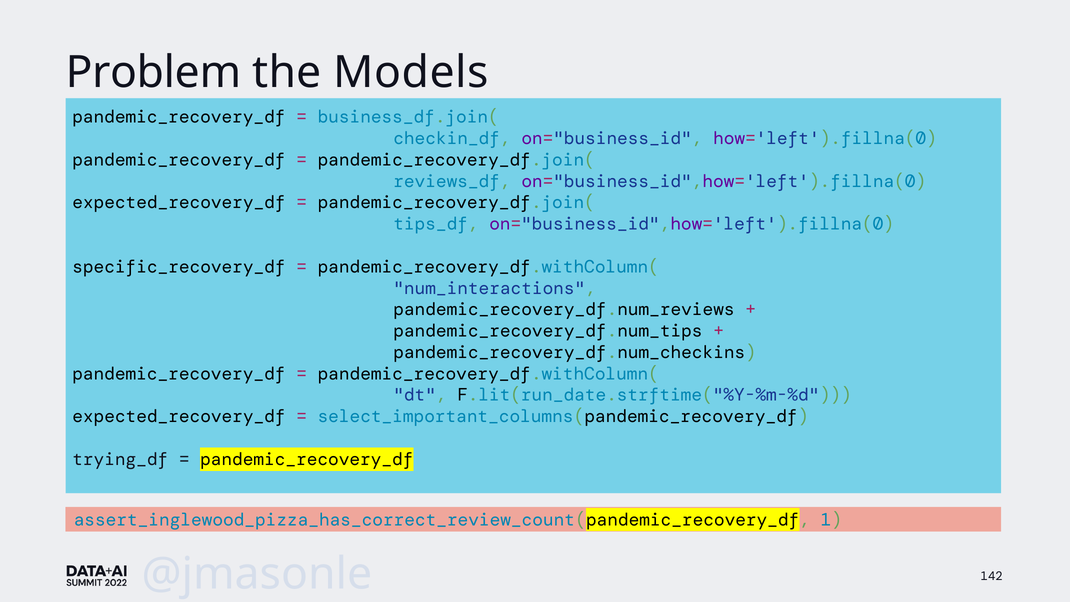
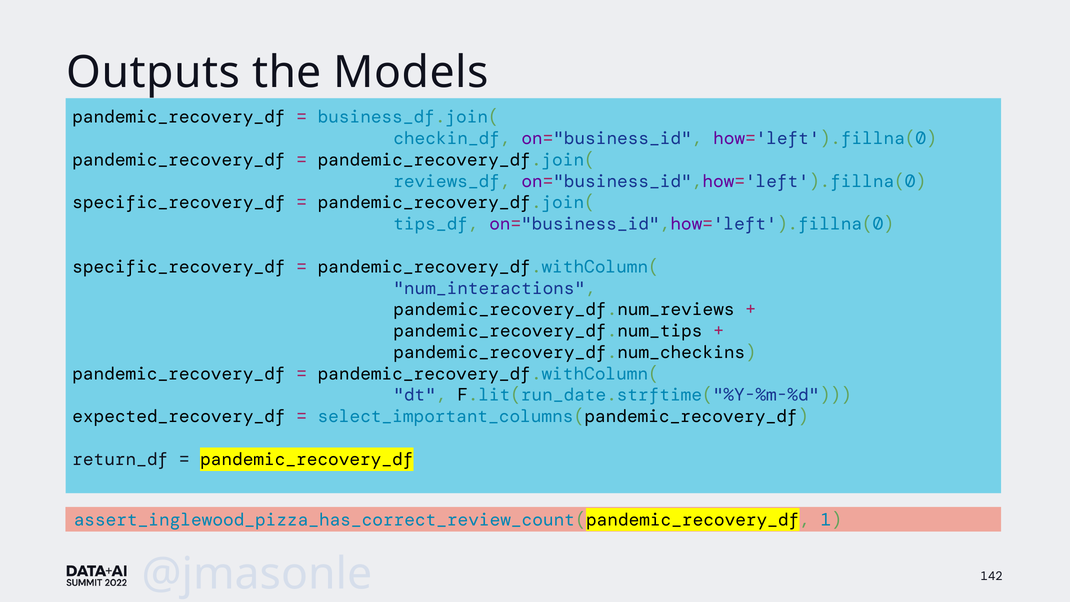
Problem: Problem -> Outputs
expected_recovery_df at (179, 203): expected_recovery_df -> specific_recovery_df
trying_df: trying_df -> return_df
